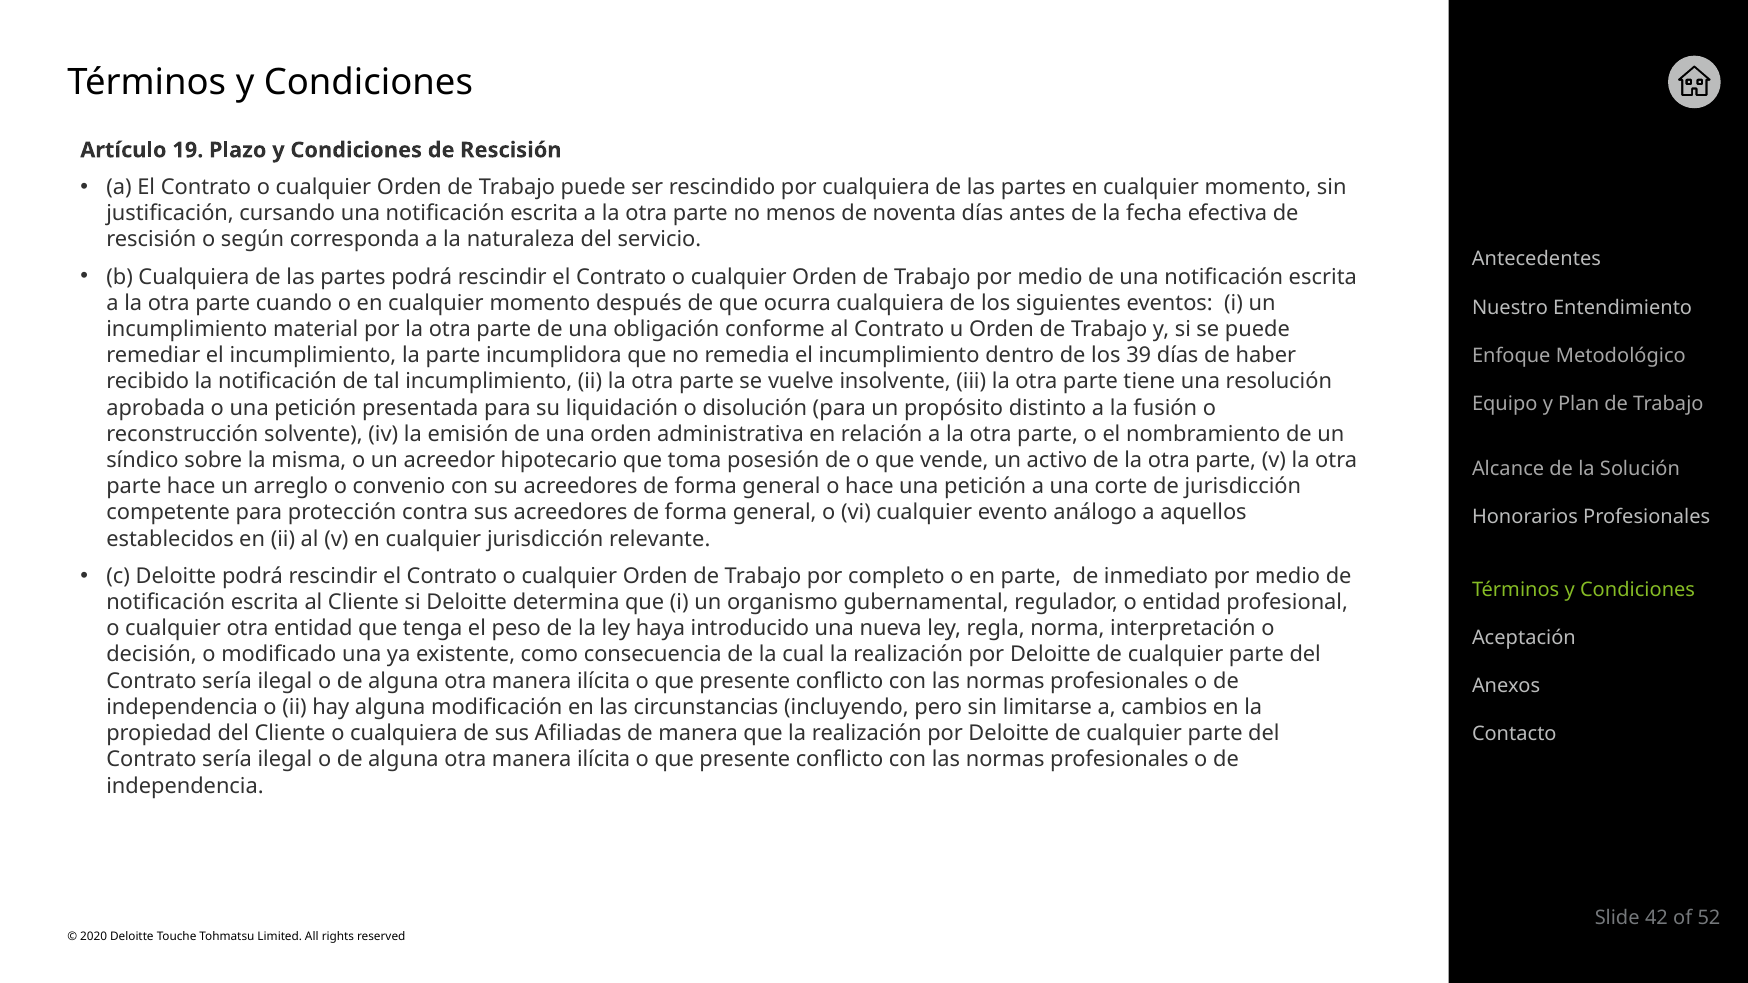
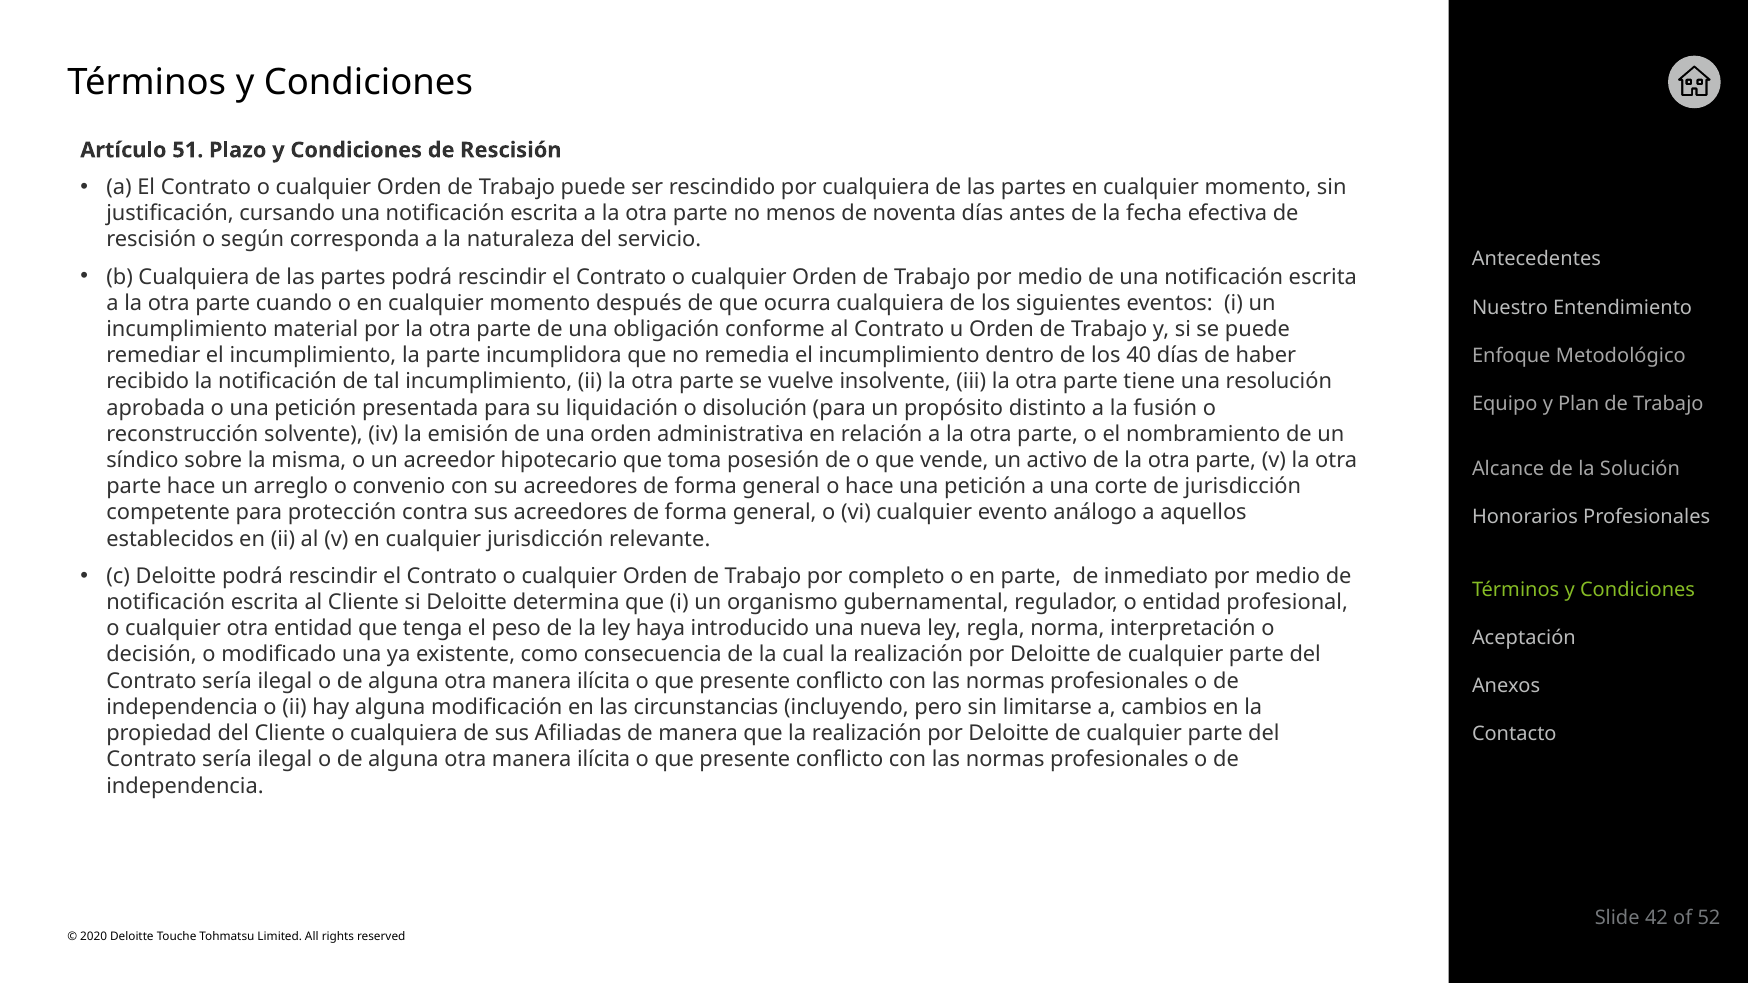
19: 19 -> 51
39: 39 -> 40
